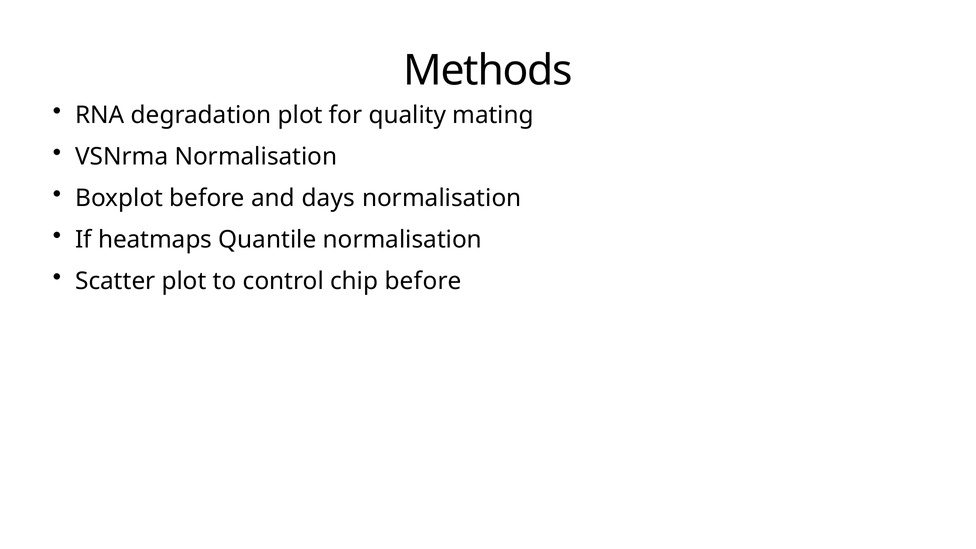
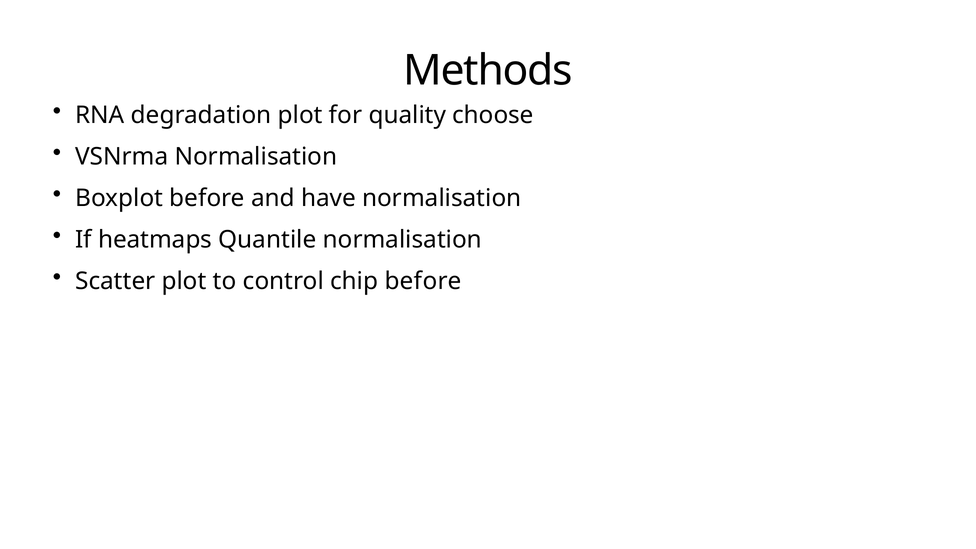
mating: mating -> choose
days: days -> have
